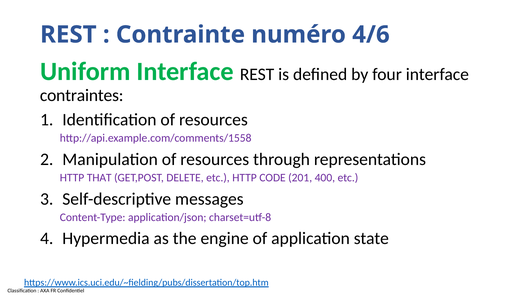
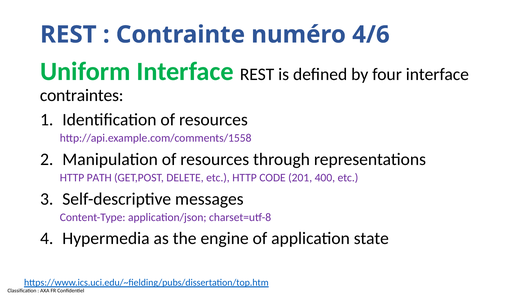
THAT: THAT -> PATH
